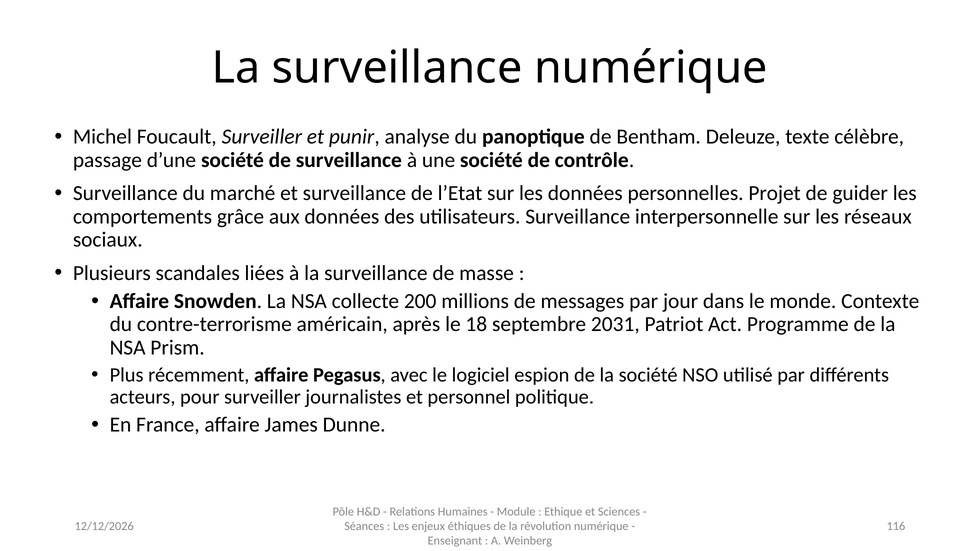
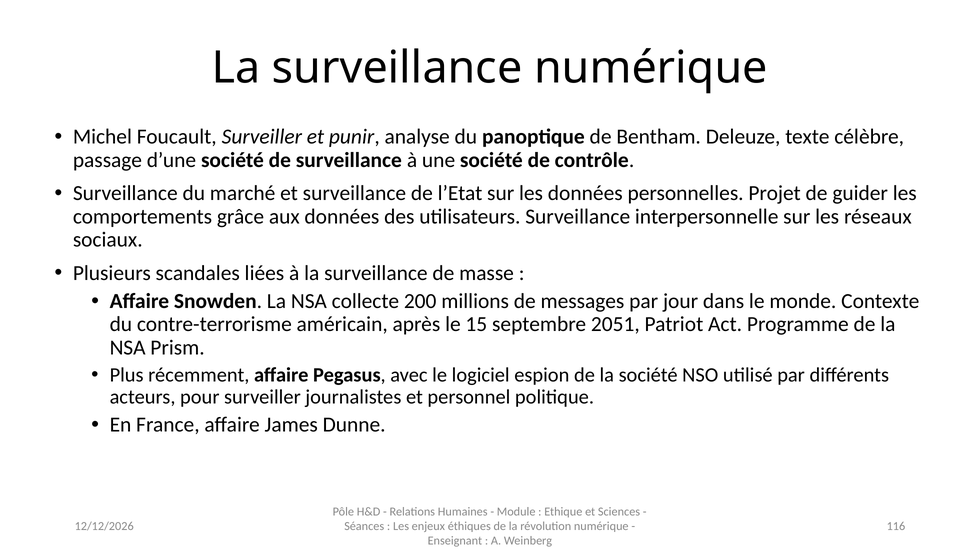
18: 18 -> 15
2031: 2031 -> 2051
